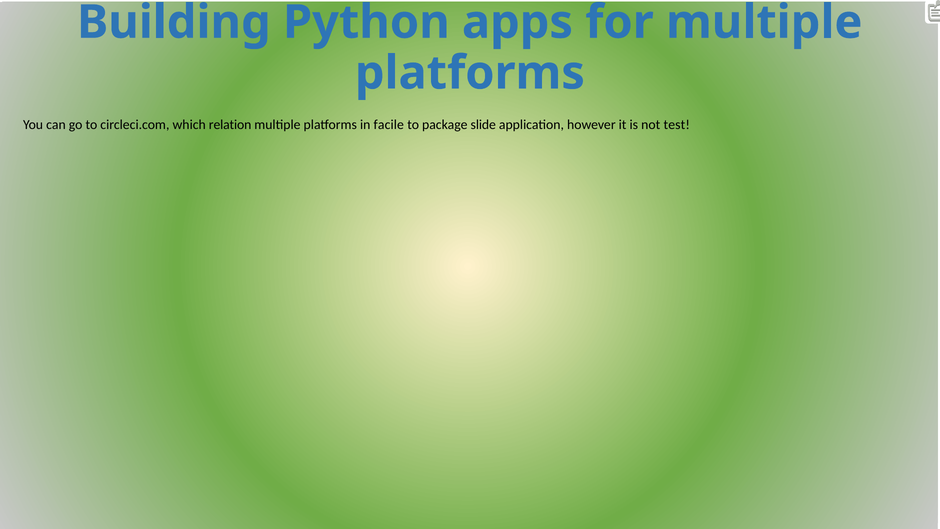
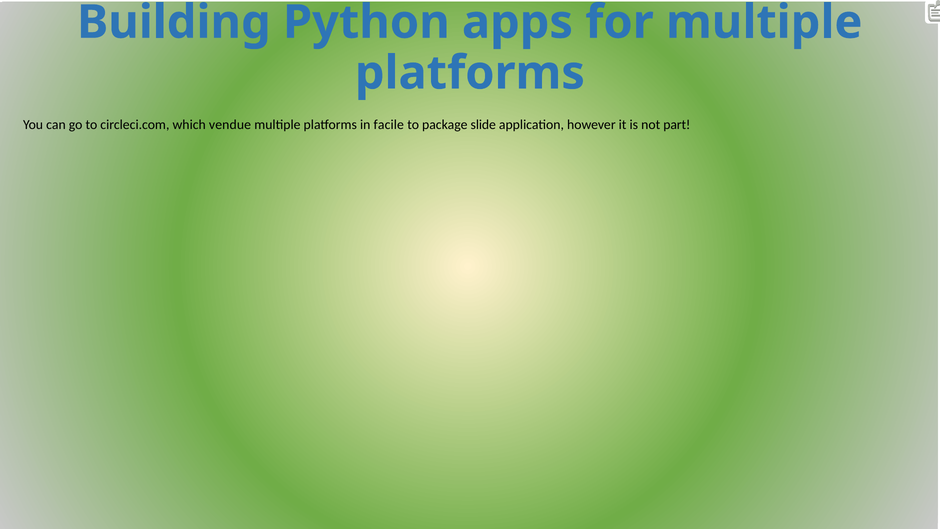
relation: relation -> vendue
test: test -> part
